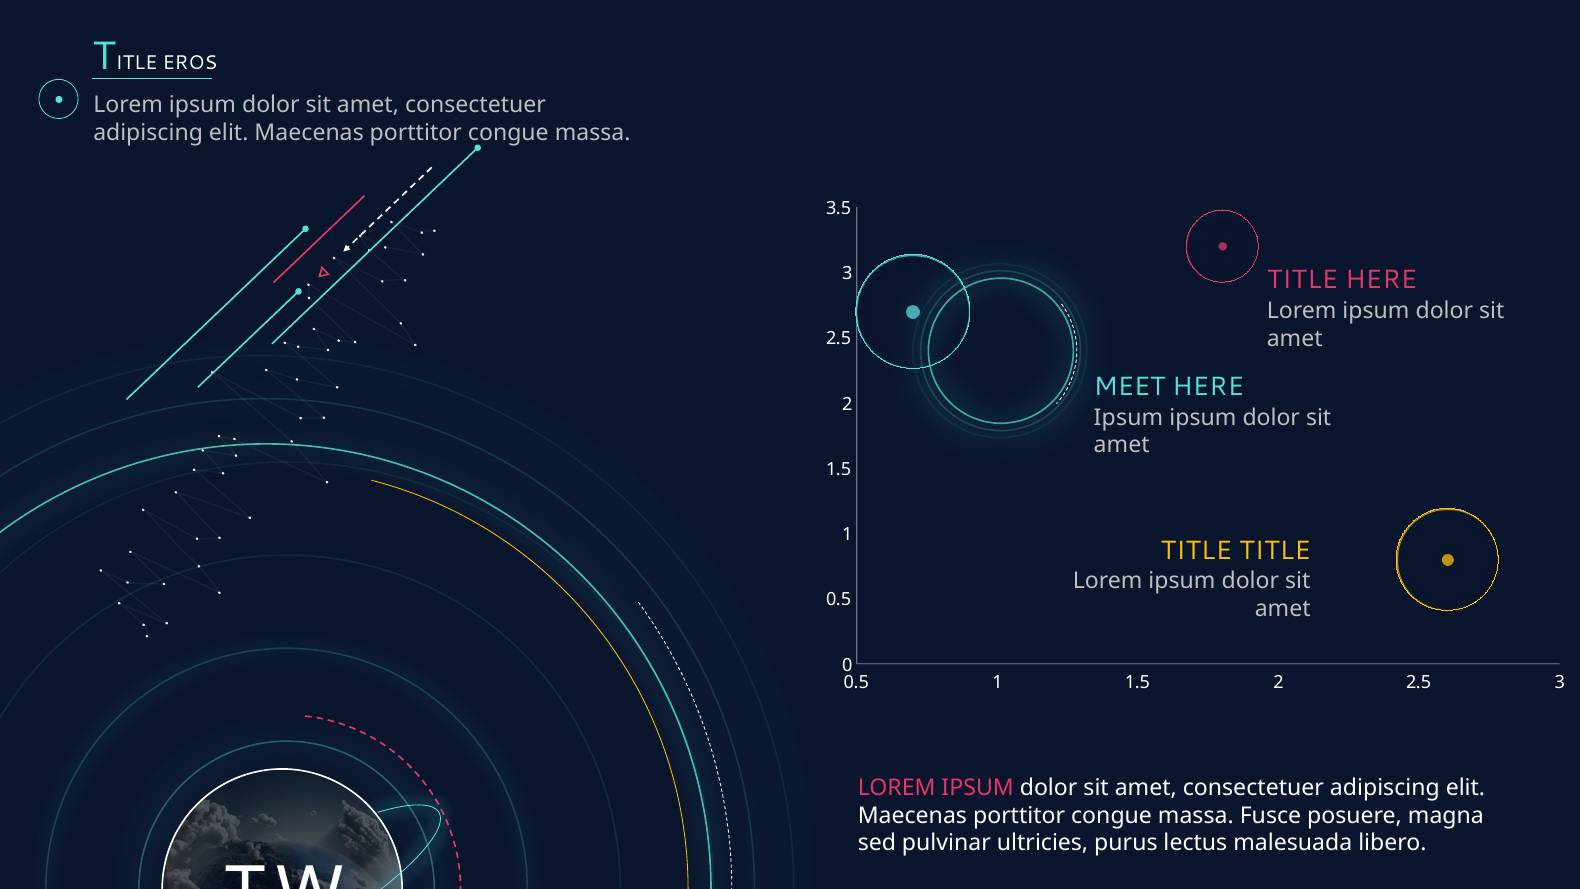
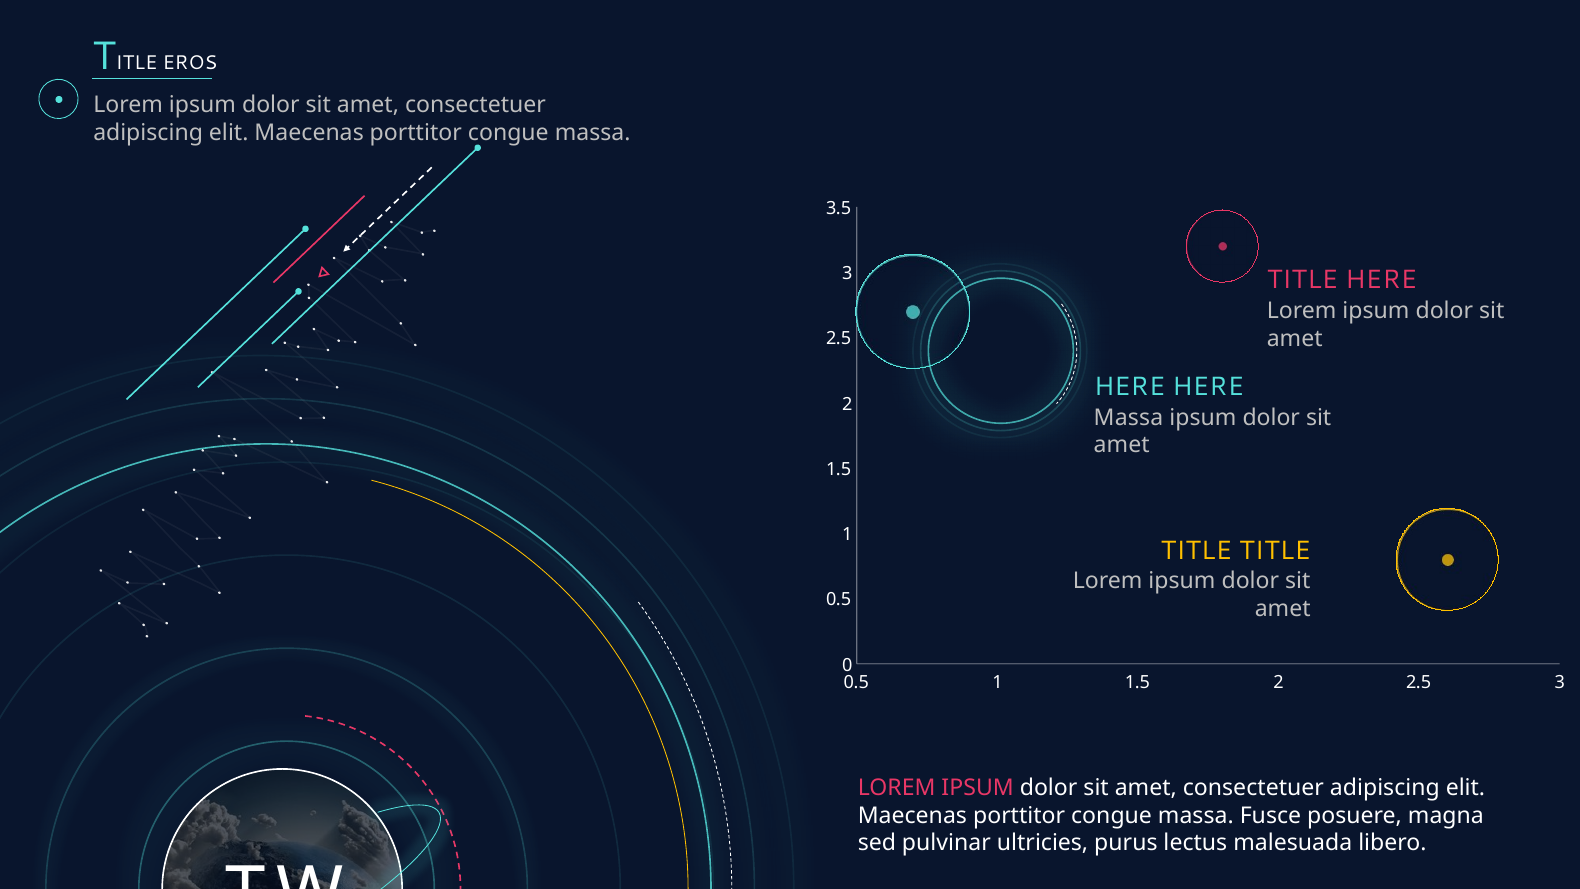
MEET at (1130, 387): MEET -> HERE
Ipsum at (1128, 418): Ipsum -> Massa
